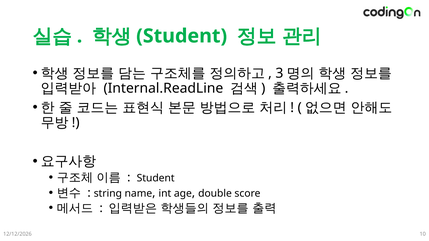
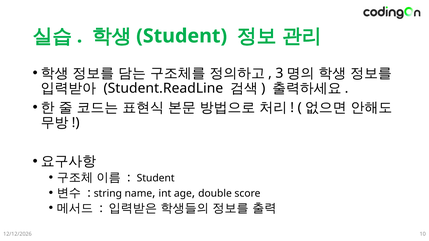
Internal.ReadLine: Internal.ReadLine -> Student.ReadLine
